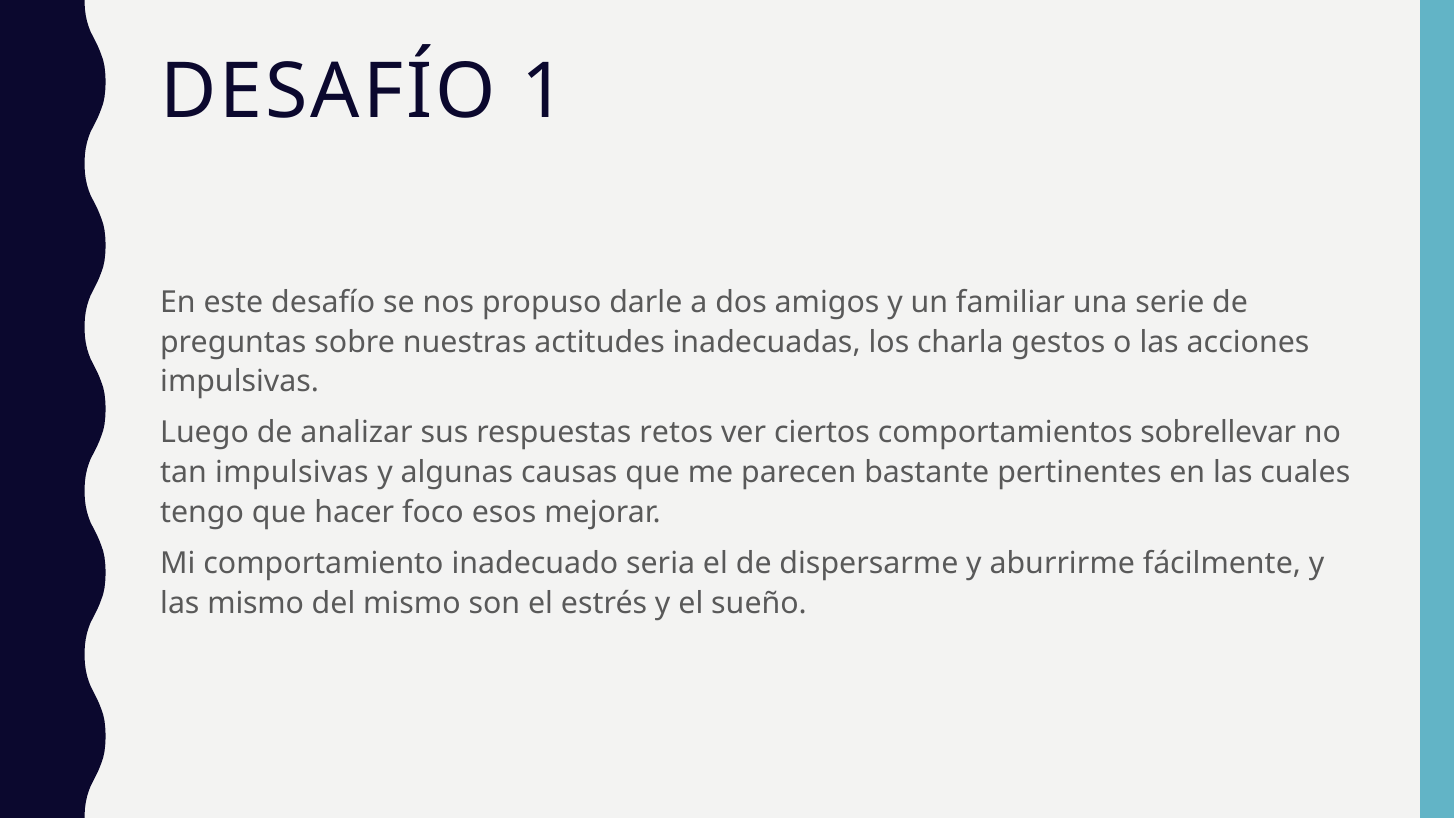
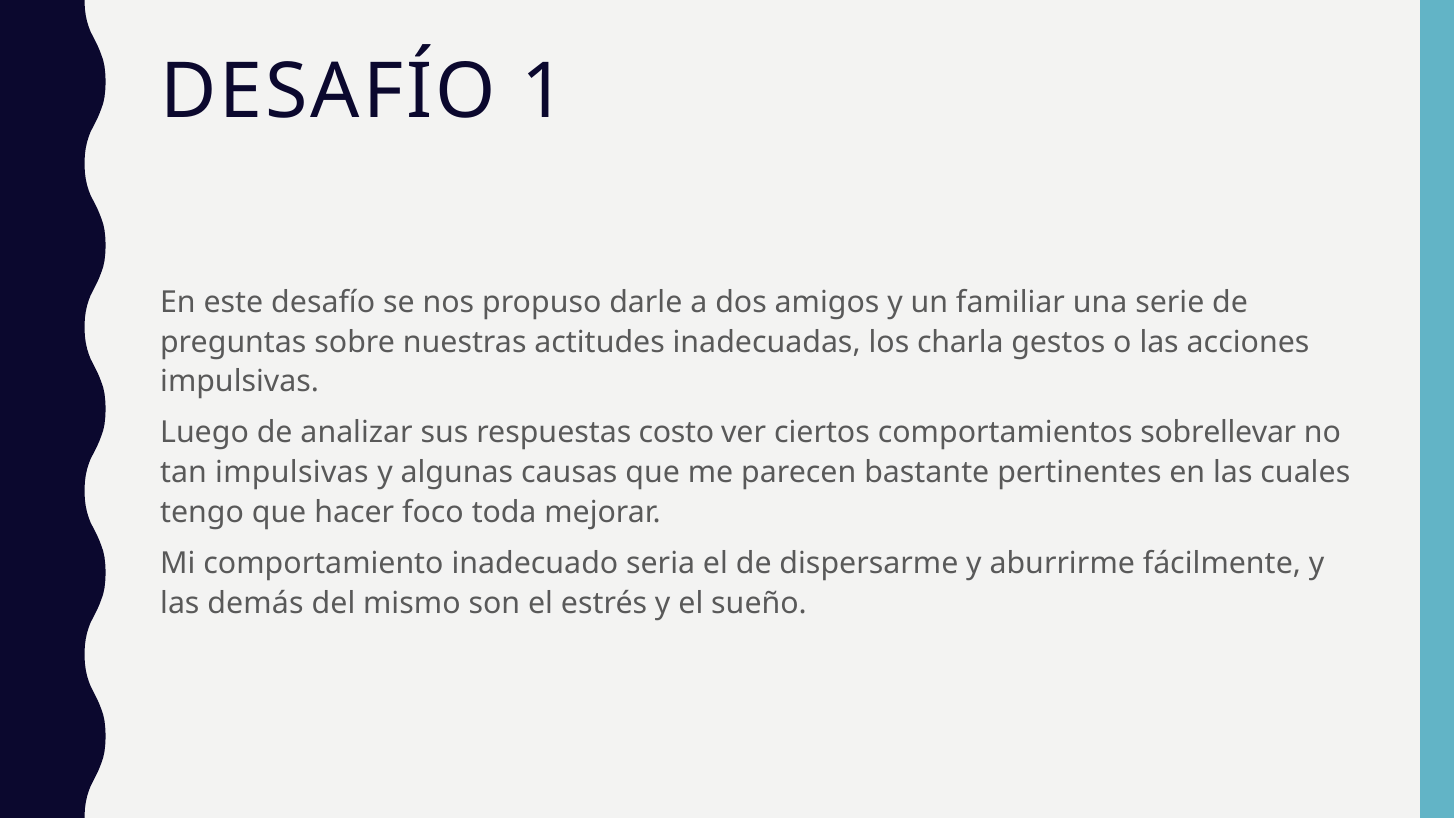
retos: retos -> costo
esos: esos -> toda
las mismo: mismo -> demás
